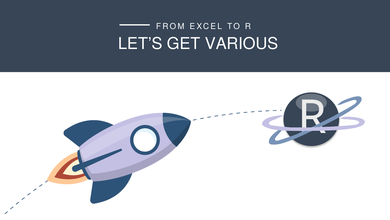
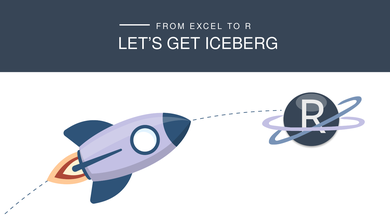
VARIOUS: VARIOUS -> ICEBERG
